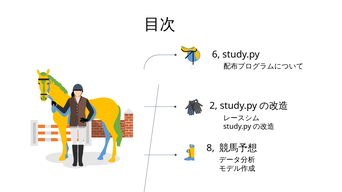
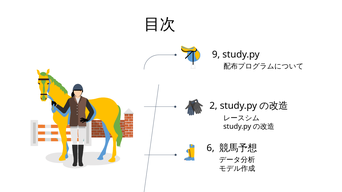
6: 6 -> 9
8: 8 -> 6
